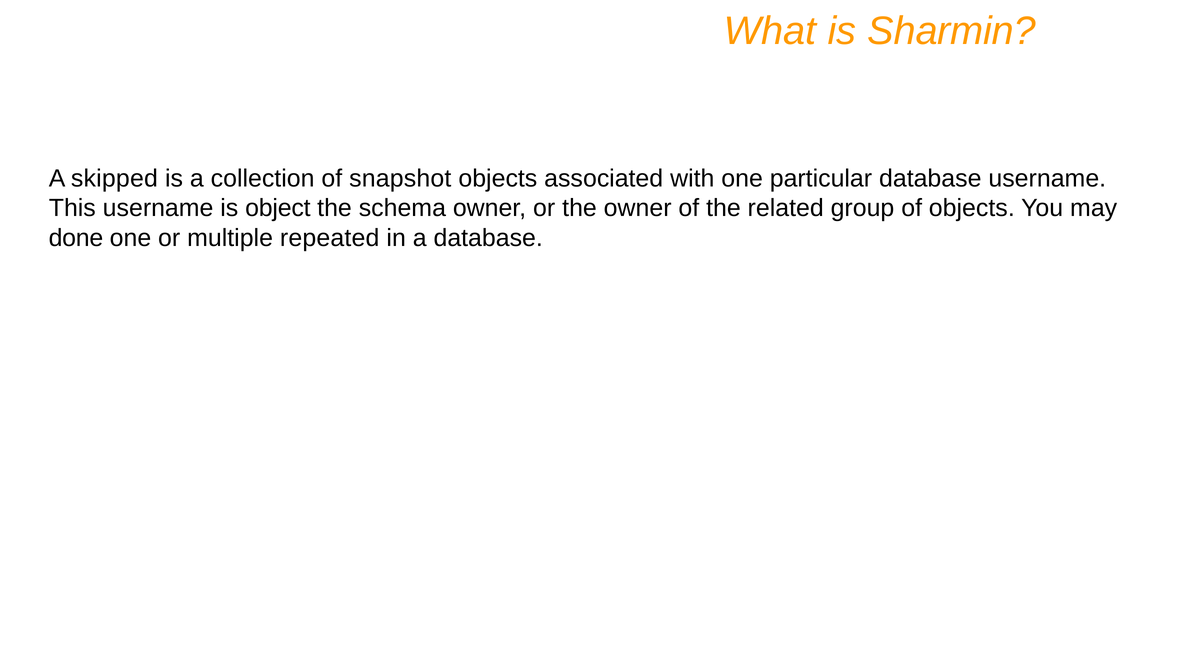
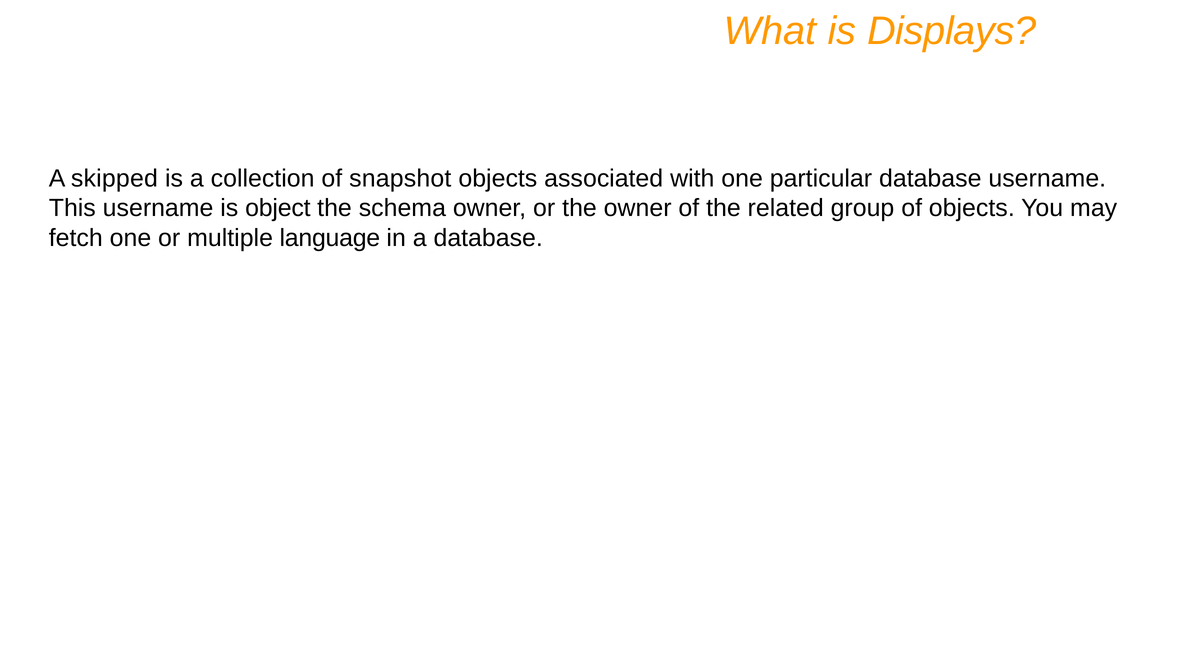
Sharmin: Sharmin -> Displays
done: done -> fetch
repeated: repeated -> language
